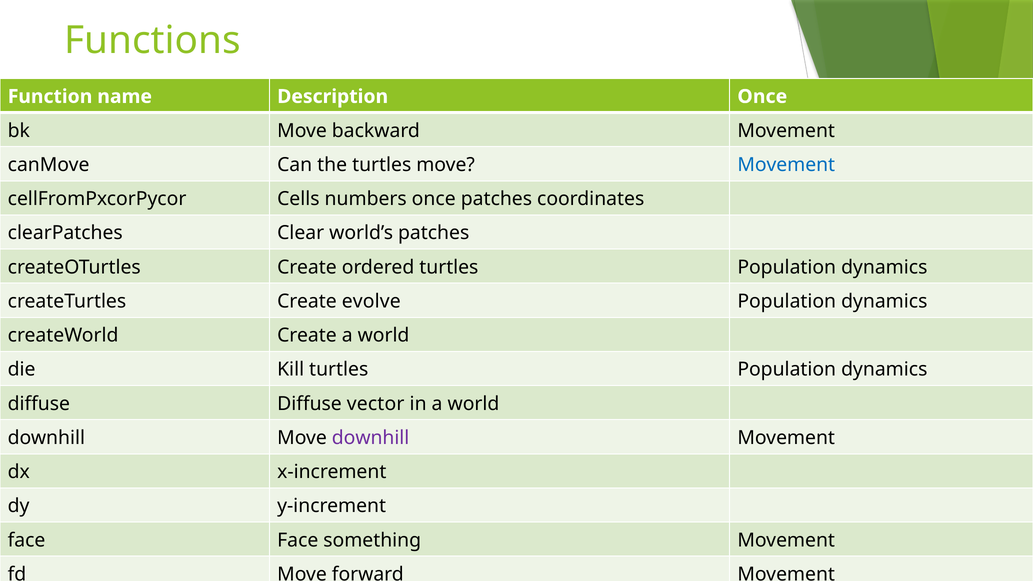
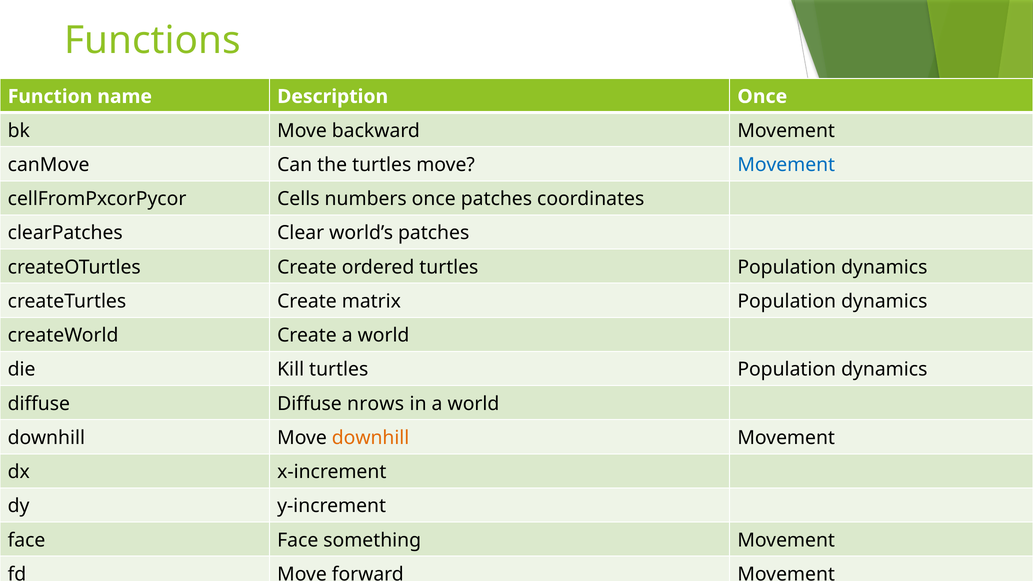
evolve: evolve -> matrix
vector: vector -> nrows
downhill at (371, 438) colour: purple -> orange
